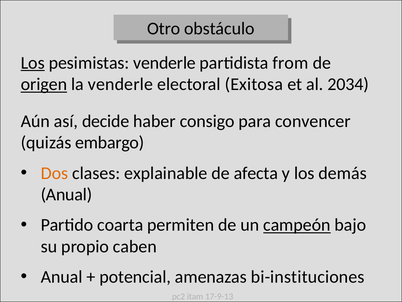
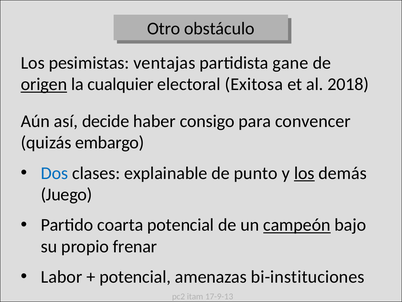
Los at (33, 63) underline: present -> none
pesimistas venderle: venderle -> ventajas
from: from -> gane
la venderle: venderle -> cualquier
2034: 2034 -> 2018
Dos colour: orange -> blue
afecta: afecta -> punto
los at (304, 173) underline: none -> present
Anual at (66, 194): Anual -> Juego
coarta permiten: permiten -> potencial
caben: caben -> frenar
Anual at (62, 276): Anual -> Labor
